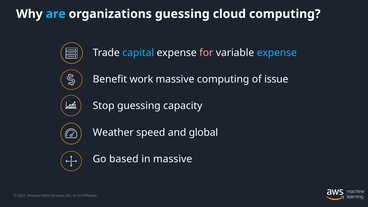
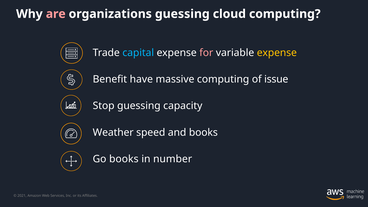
are colour: light blue -> pink
expense at (277, 53) colour: light blue -> yellow
work: work -> have
and global: global -> books
Go based: based -> books
in massive: massive -> number
